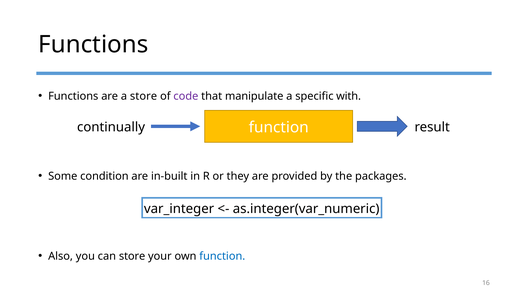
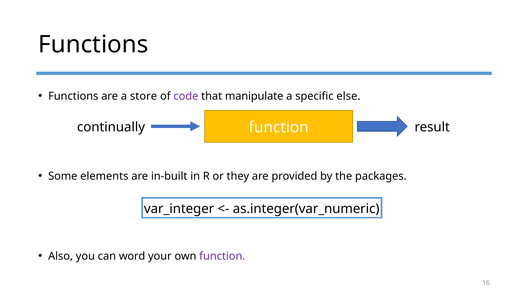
with: with -> else
condition: condition -> elements
can store: store -> word
function at (222, 256) colour: blue -> purple
